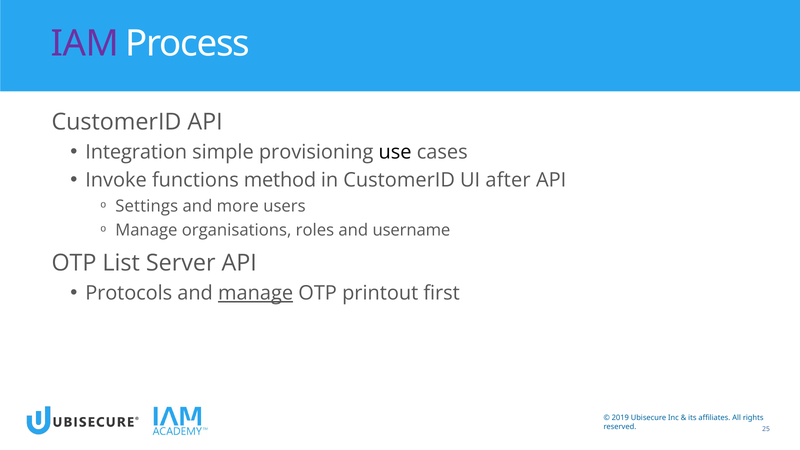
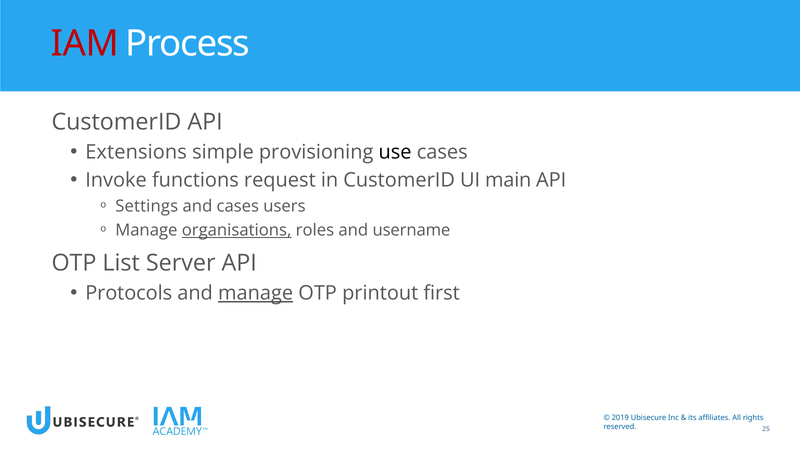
IAM colour: purple -> red
Integration: Integration -> Extensions
method: method -> request
after: after -> main
and more: more -> cases
organisations underline: none -> present
